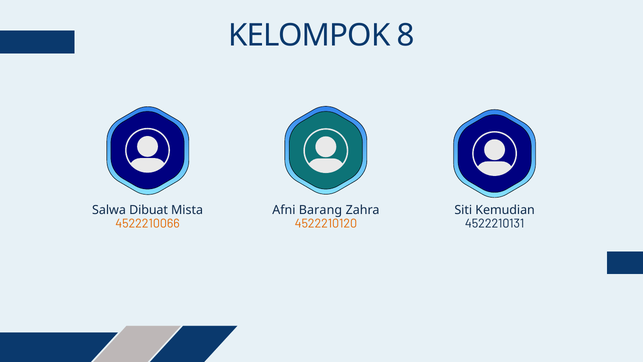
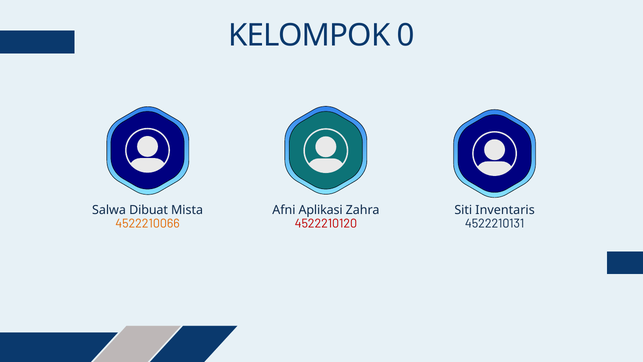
8: 8 -> 0
Barang: Barang -> Aplikasi
Kemudian: Kemudian -> Inventaris
4522210120 colour: orange -> red
